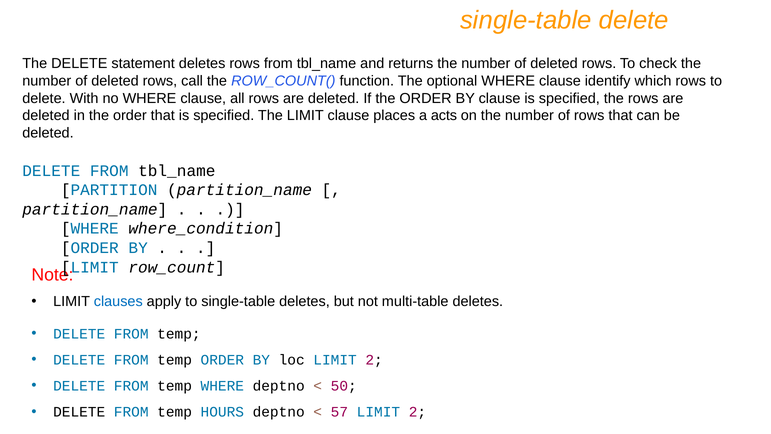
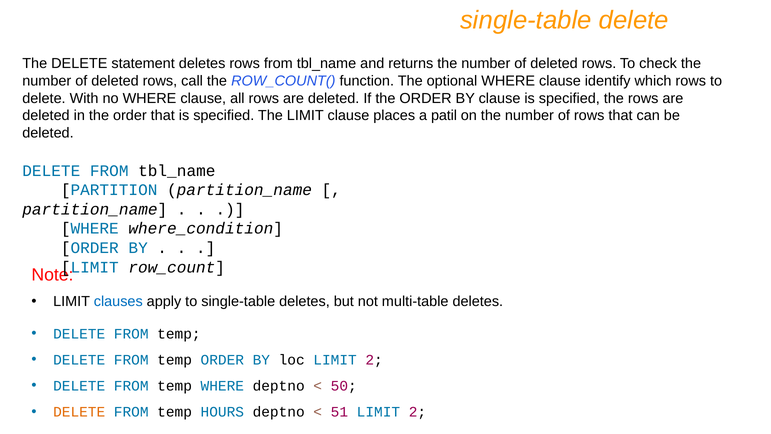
acts: acts -> patil
DELETE at (79, 412) colour: black -> orange
57: 57 -> 51
